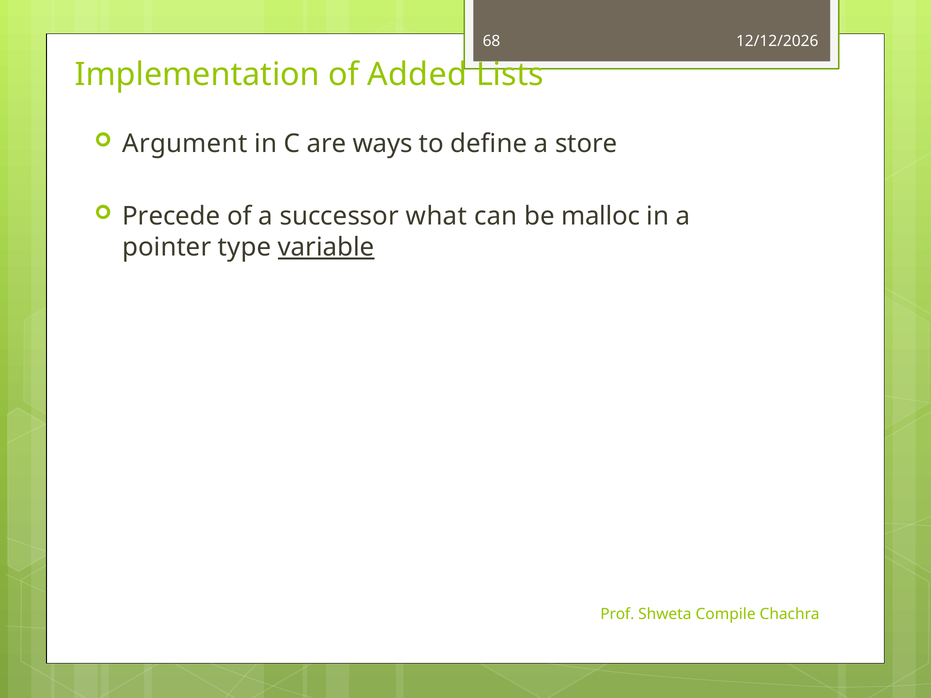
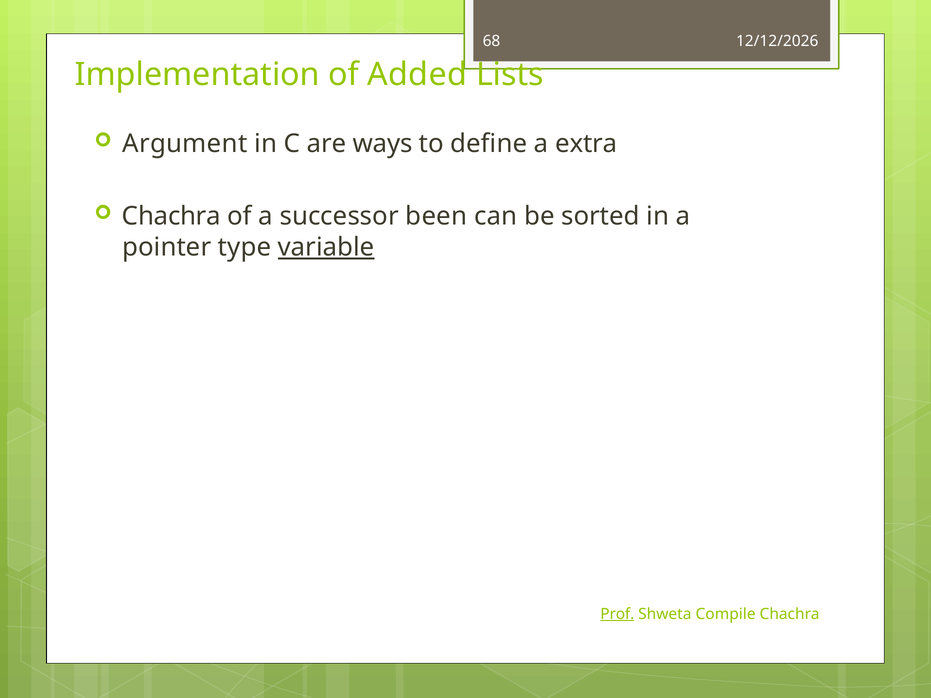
store: store -> extra
Precede at (171, 216): Precede -> Chachra
what: what -> been
malloc: malloc -> sorted
Prof underline: none -> present
